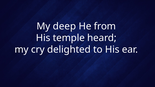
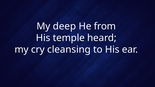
delighted: delighted -> cleansing
